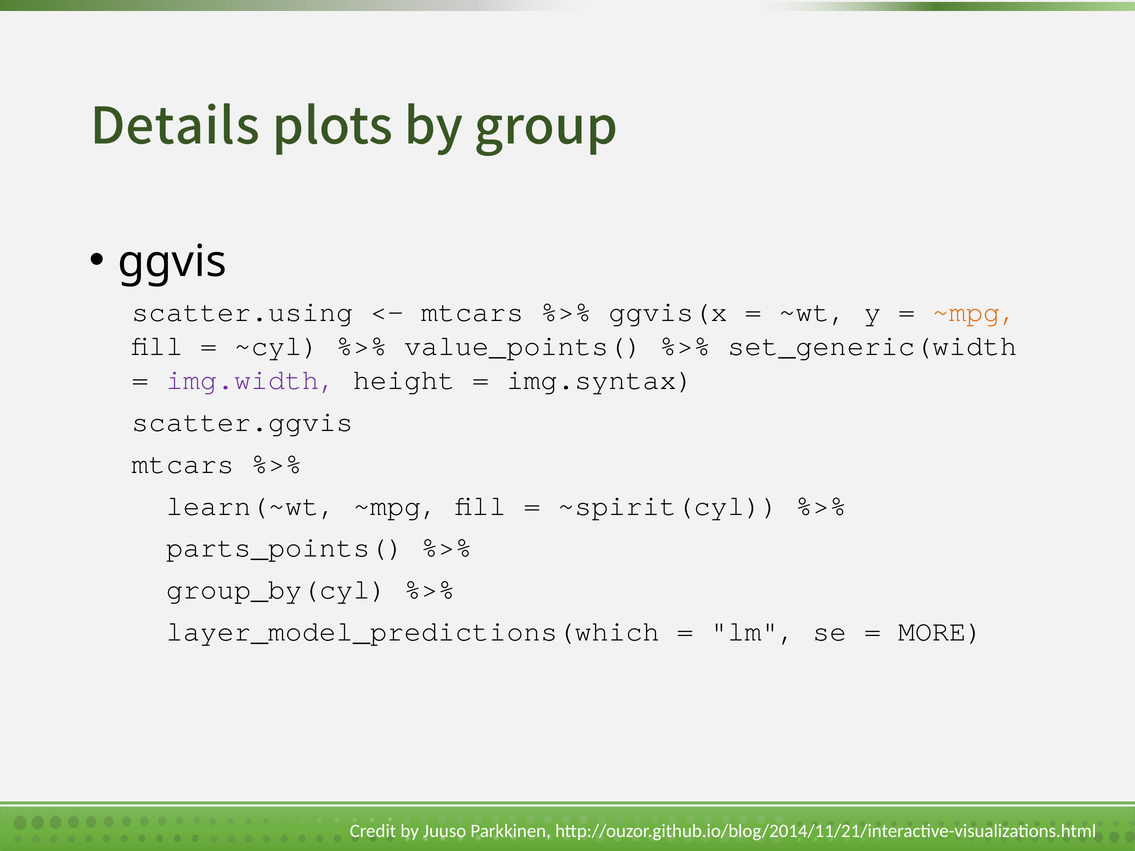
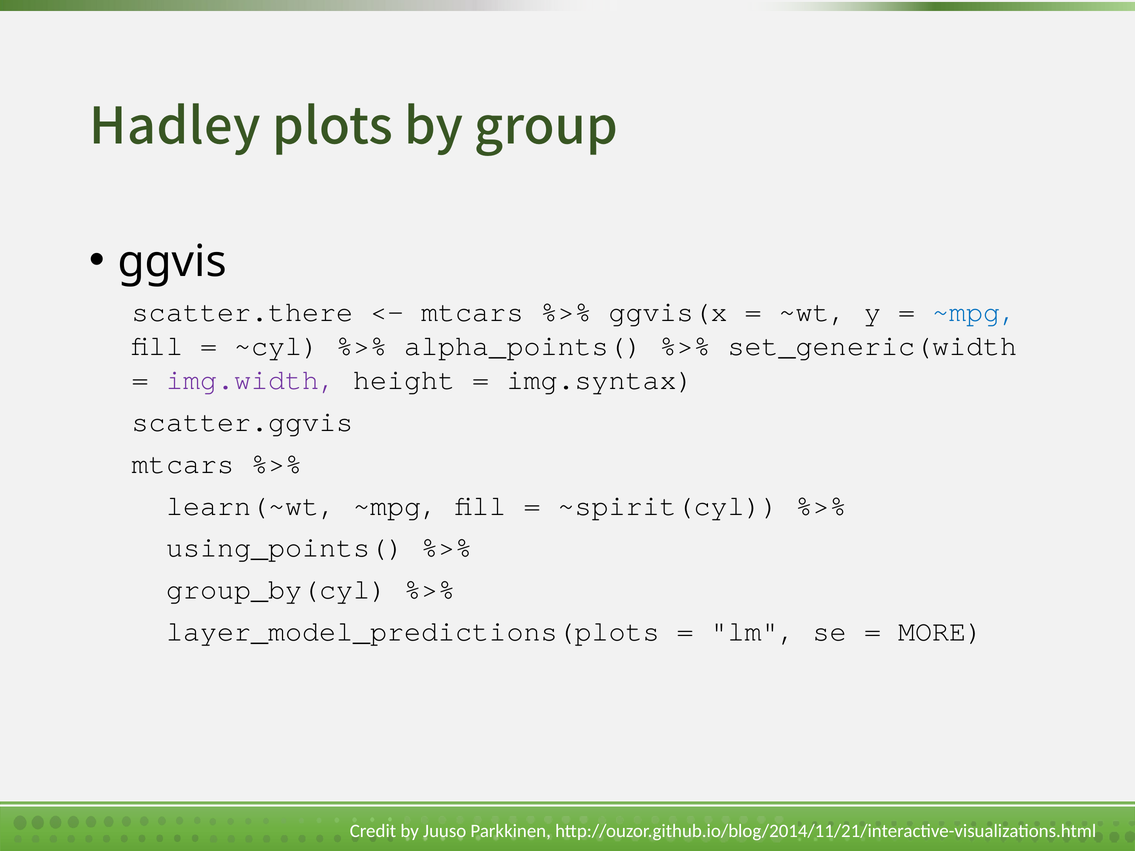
Details: Details -> Hadley
scatter.using: scatter.using -> scatter.there
~mpg at (975, 312) colour: orange -> blue
value_points(: value_points( -> alpha_points(
parts_points(: parts_points( -> using_points(
layer_model_predictions(which: layer_model_predictions(which -> layer_model_predictions(plots
